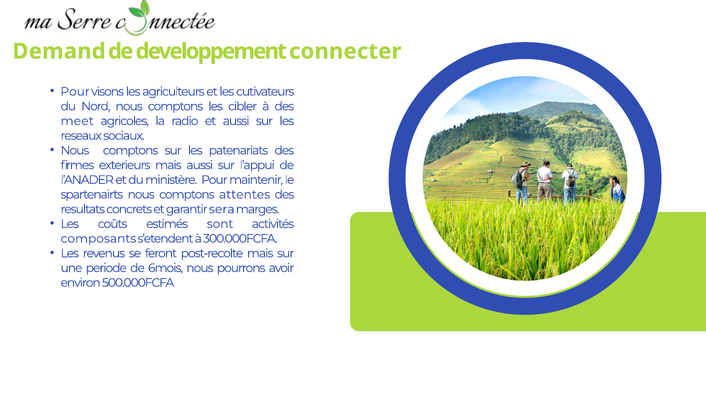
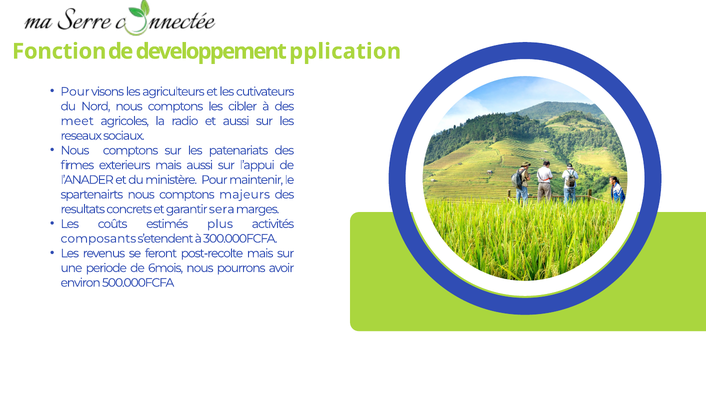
Demand: Demand -> Fonction
connecter: connecter -> pplication
attentes: attentes -> majeurs
sont: sont -> plus
